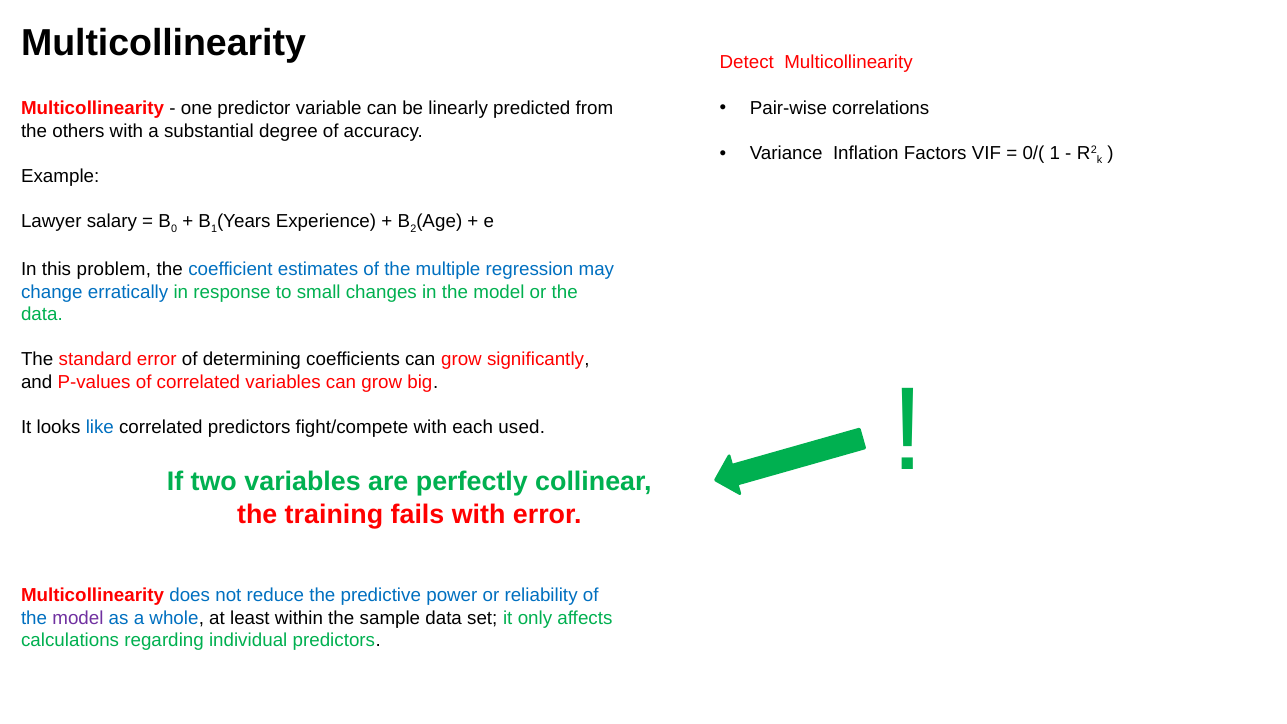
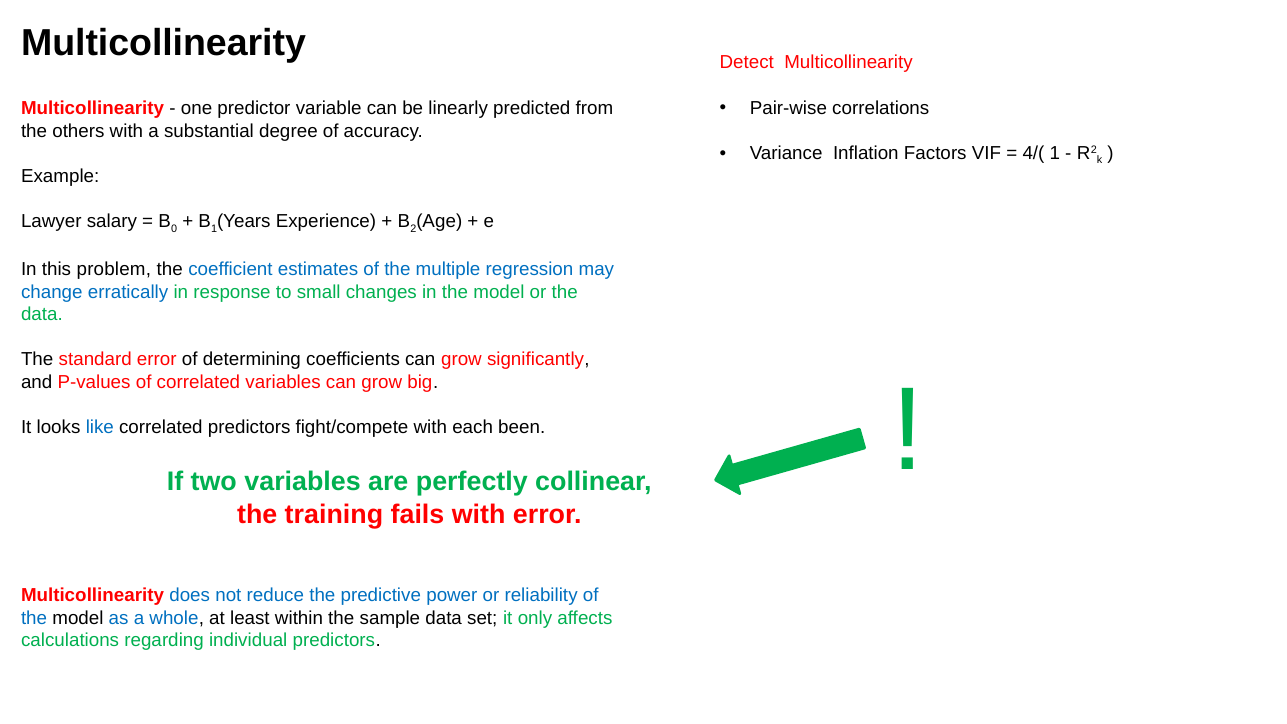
0/(: 0/( -> 4/(
used: used -> been
model at (78, 618) colour: purple -> black
